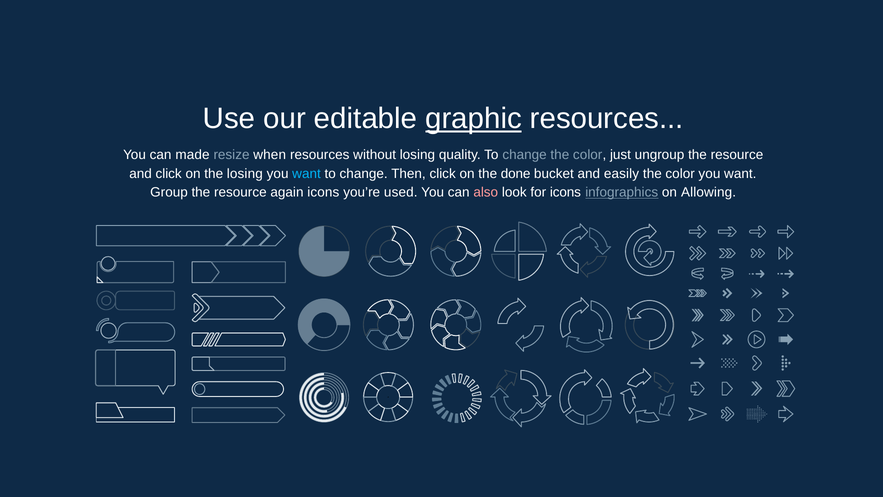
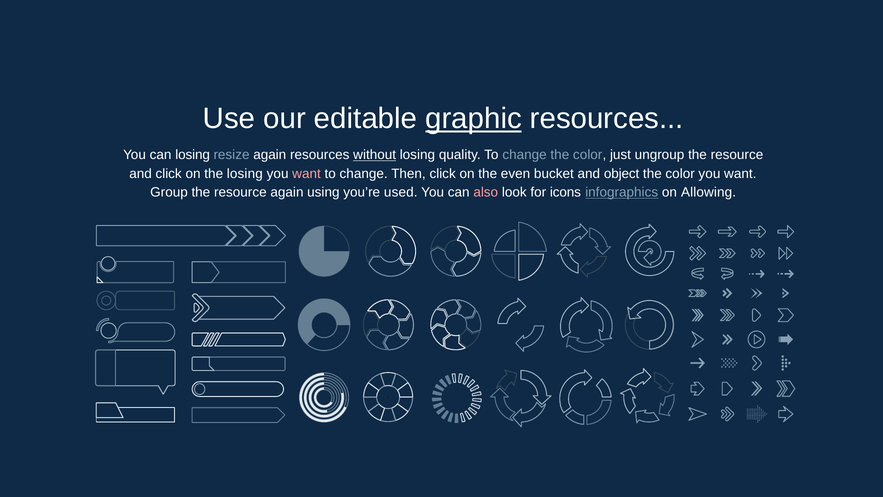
can made: made -> losing
resize when: when -> again
without underline: none -> present
want at (307, 174) colour: light blue -> pink
done: done -> even
easily: easily -> object
again icons: icons -> using
